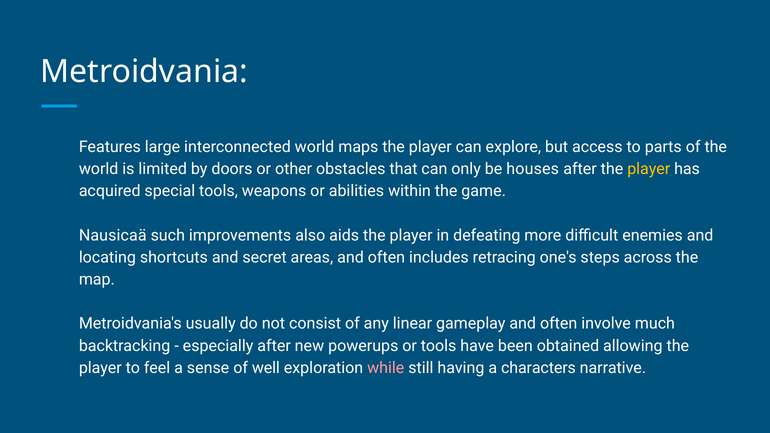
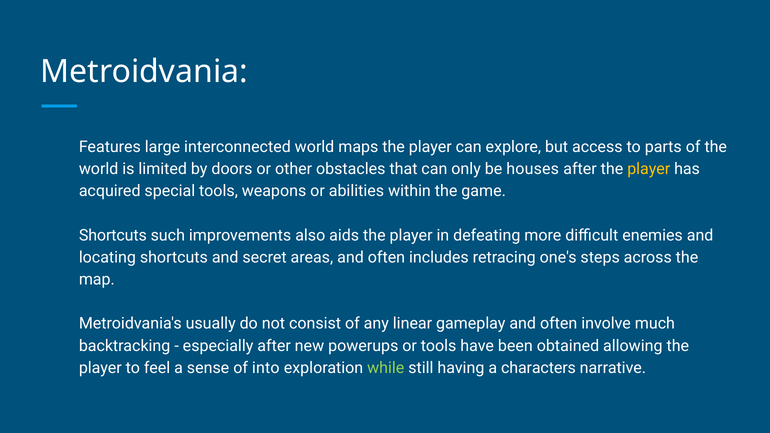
Nausicaä at (113, 235): Nausicaä -> Shortcuts
well: well -> into
while colour: pink -> light green
